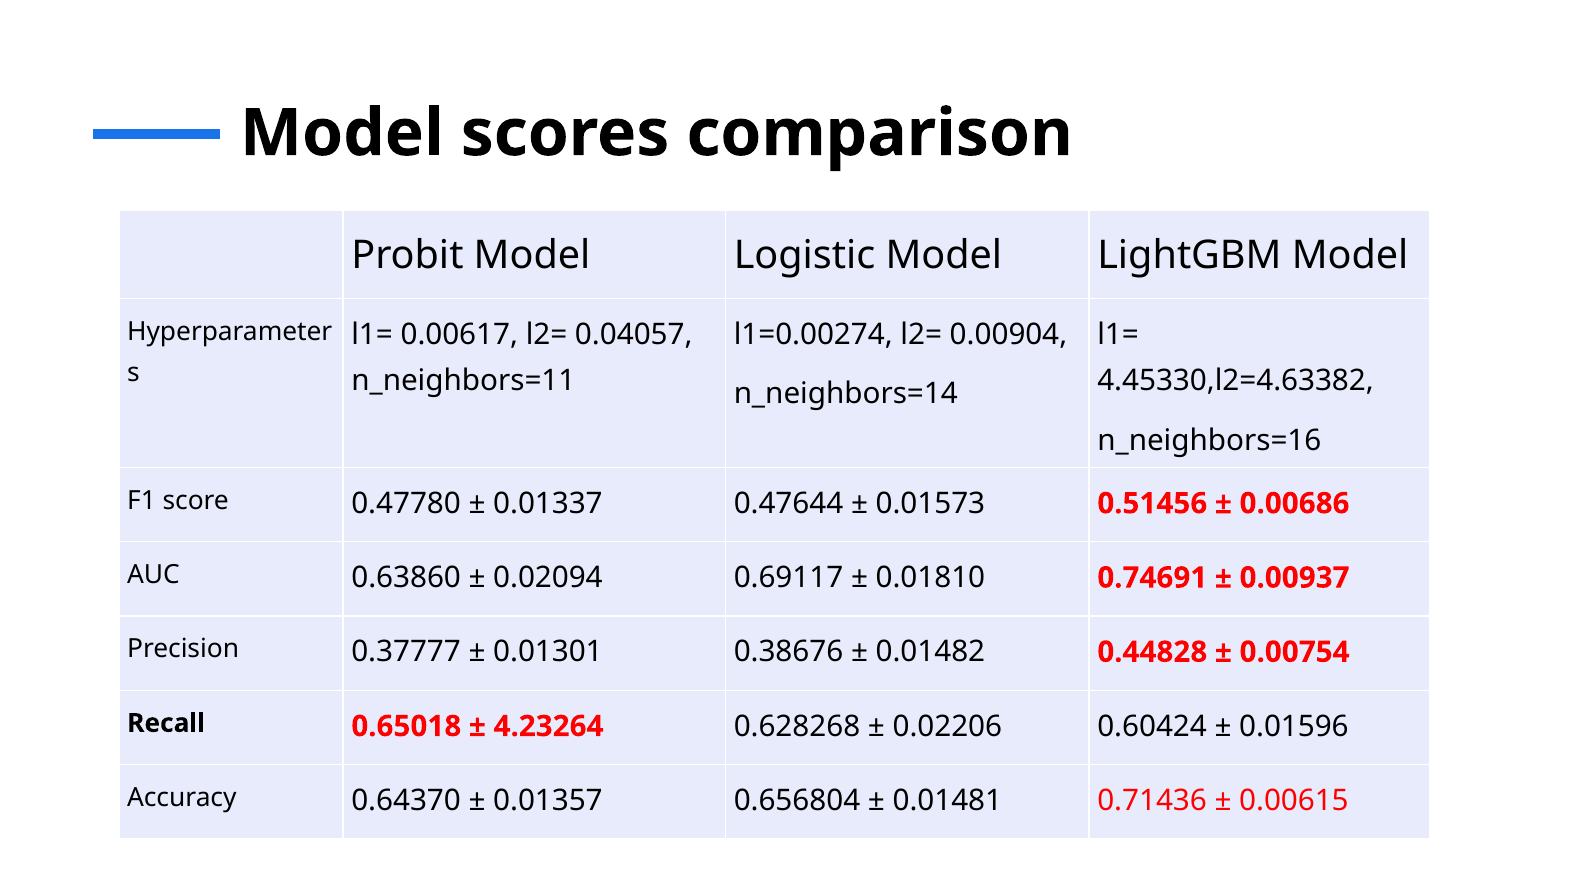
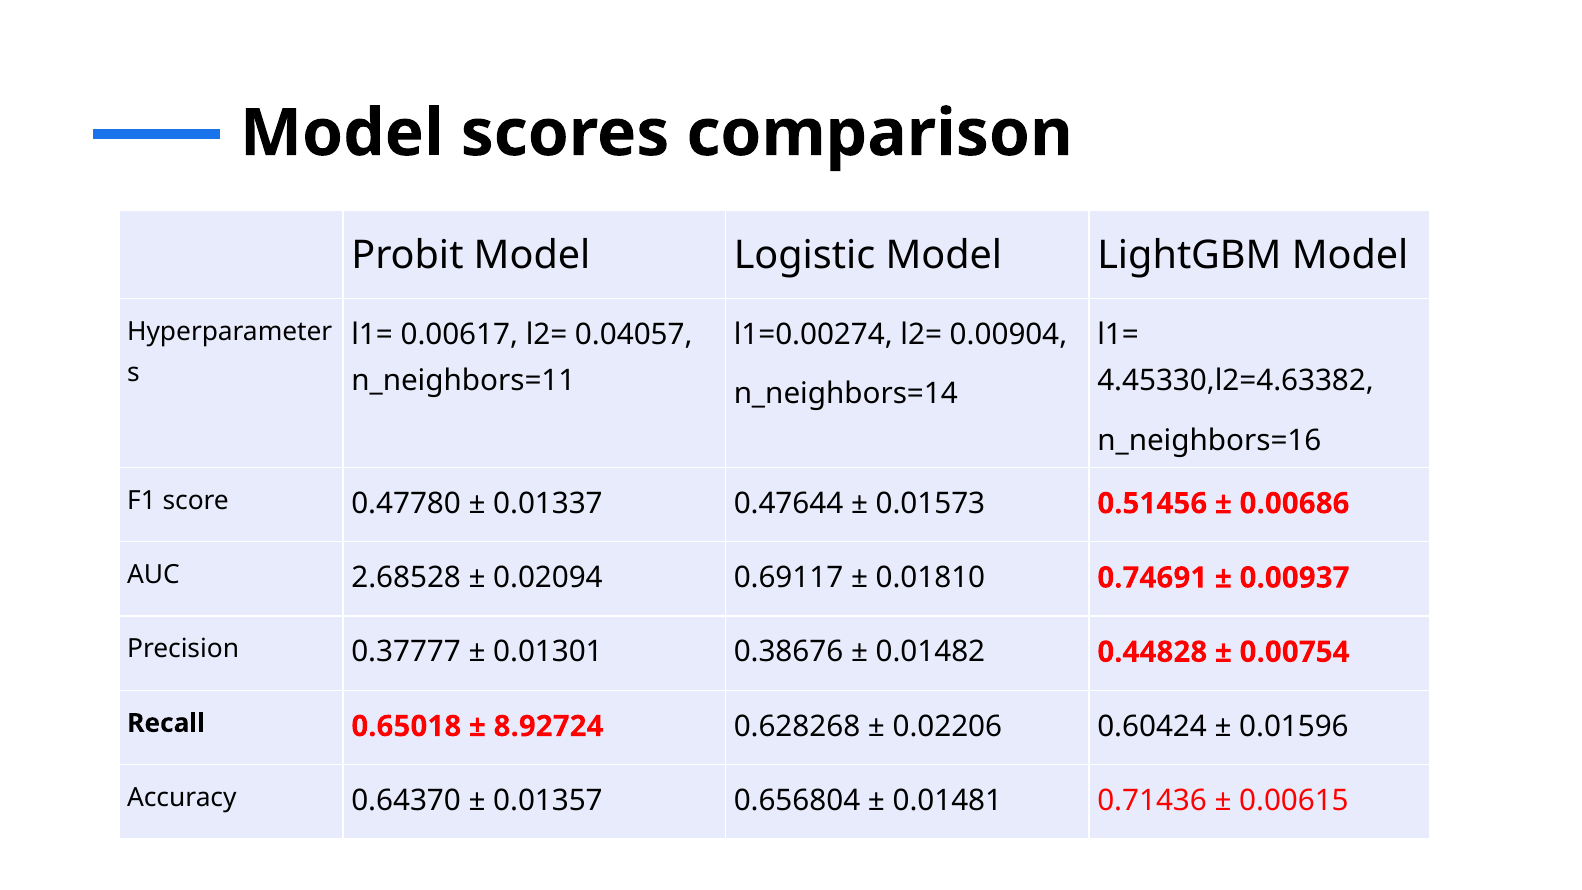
0.63860: 0.63860 -> 2.68528
4.23264: 4.23264 -> 8.92724
